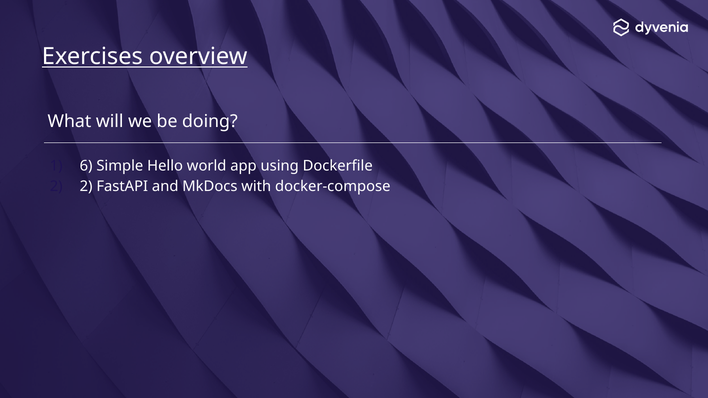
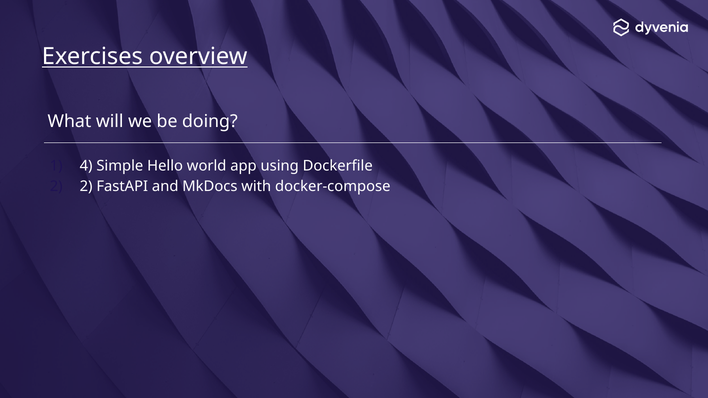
6: 6 -> 4
